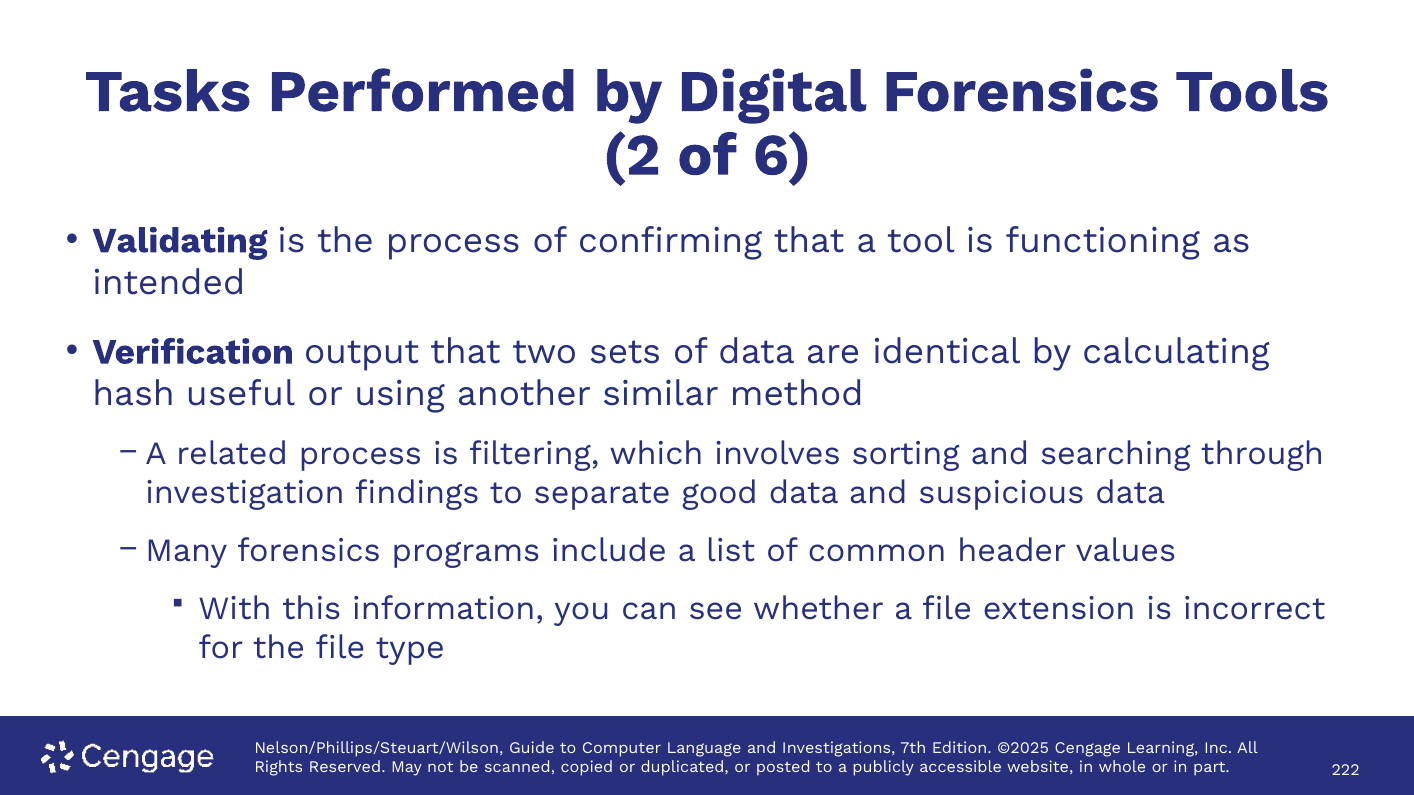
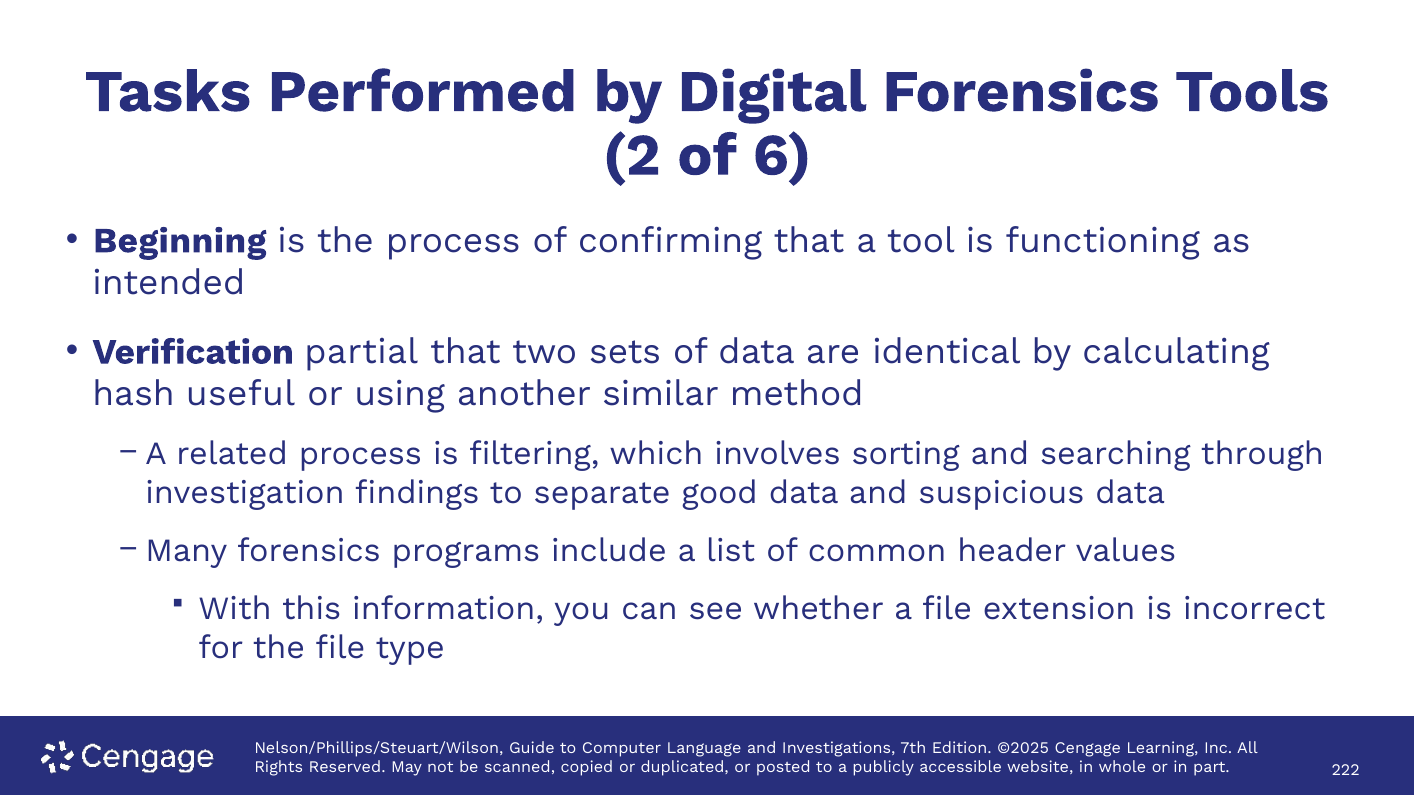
Validating: Validating -> Beginning
output: output -> partial
